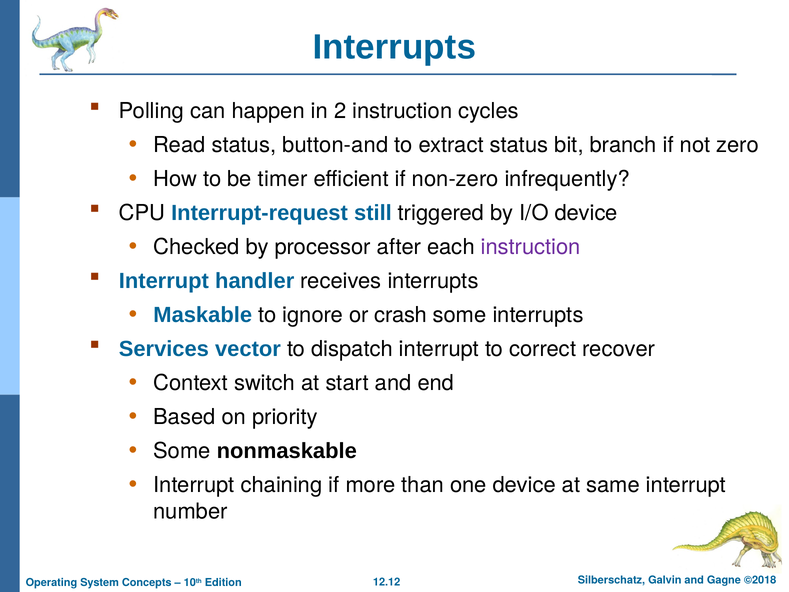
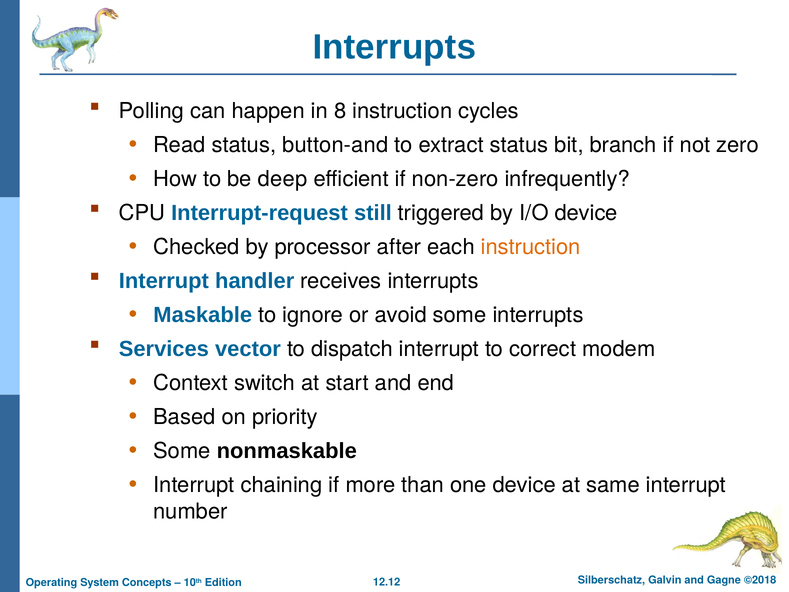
2: 2 -> 8
timer: timer -> deep
instruction at (531, 247) colour: purple -> orange
crash: crash -> avoid
recover: recover -> modem
